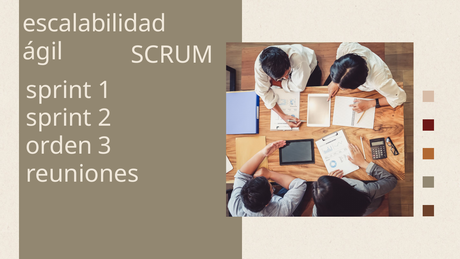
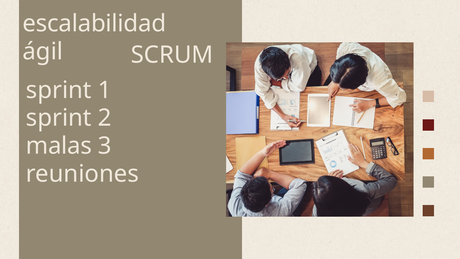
orden: orden -> malas
